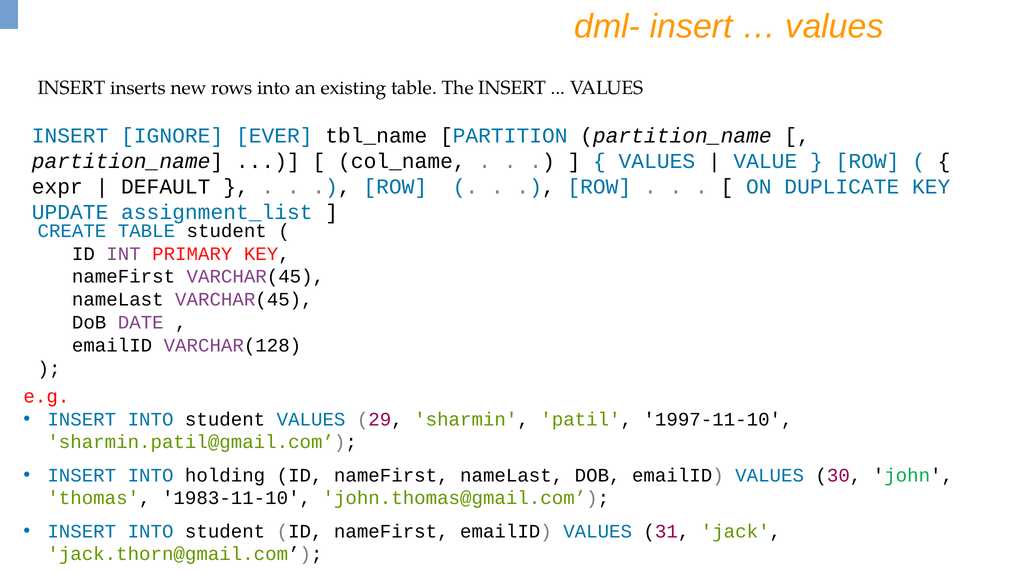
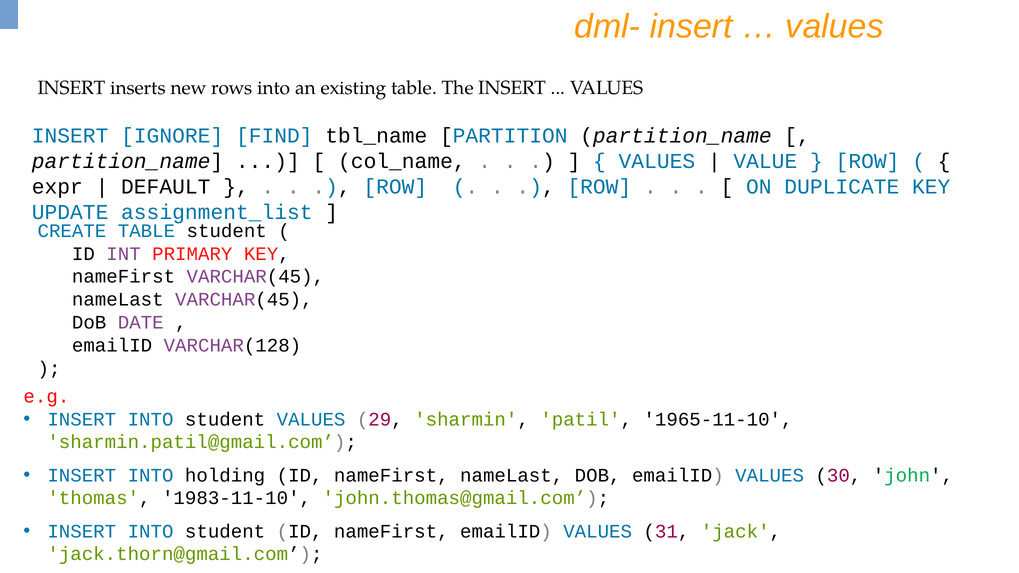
EVER: EVER -> FIND
1997-11-10: 1997-11-10 -> 1965-11-10
